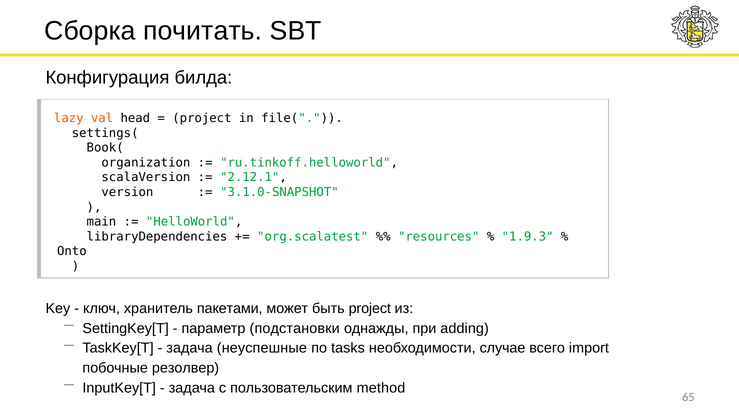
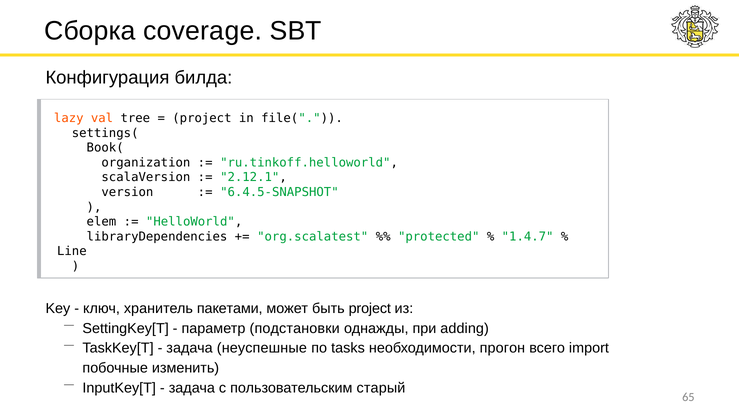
почитать: почитать -> coverage
head: head -> tree
3.1.0-SNAPSHOT: 3.1.0-SNAPSHOT -> 6.4.5-SNAPSHOT
main: main -> elem
resources: resources -> protected
1.9.3: 1.9.3 -> 1.4.7
Onto: Onto -> Line
случае: случае -> прогон
резолвер: резолвер -> изменить
method: method -> старый
